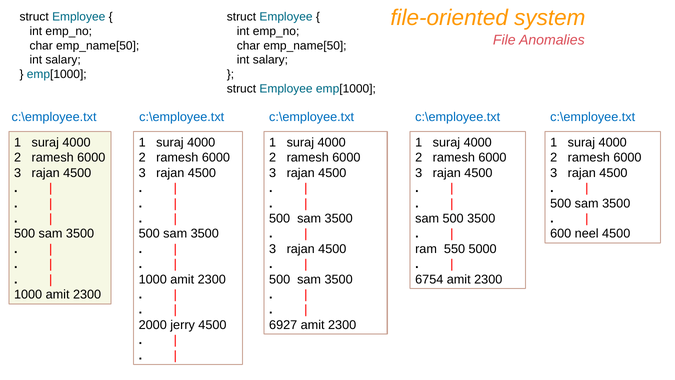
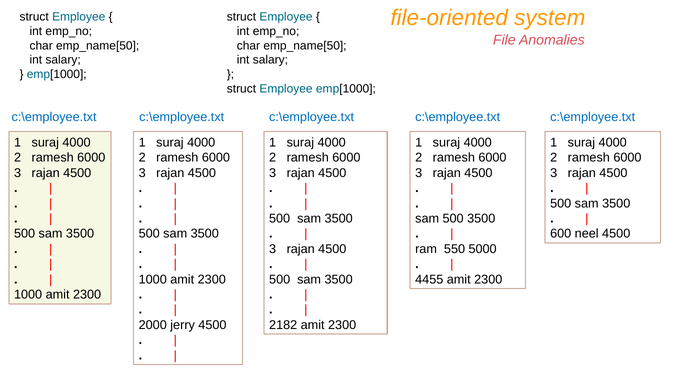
6754: 6754 -> 4455
6927: 6927 -> 2182
